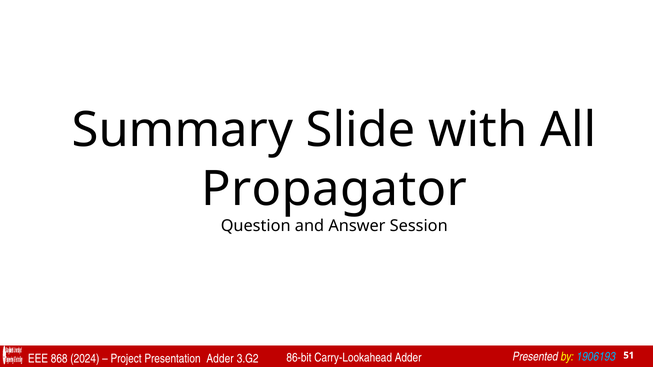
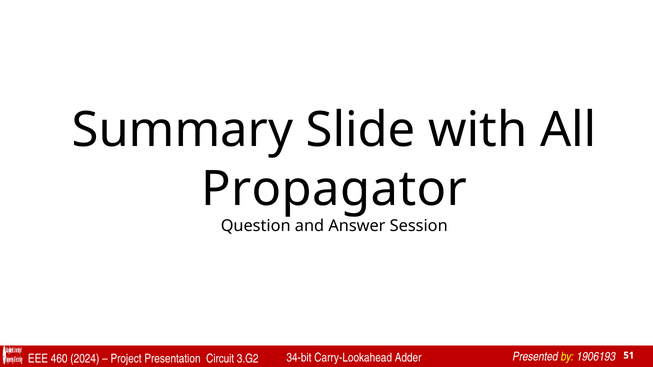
868: 868 -> 460
Presentation Adder: Adder -> Circuit
86-bit: 86-bit -> 34-bit
1906193 colour: light blue -> white
